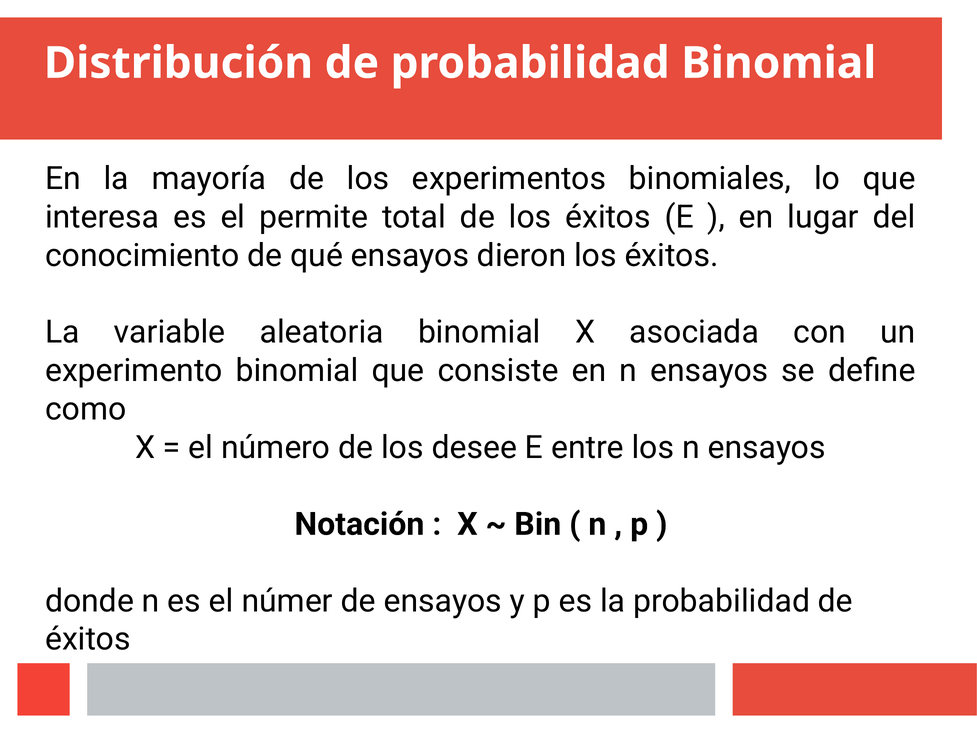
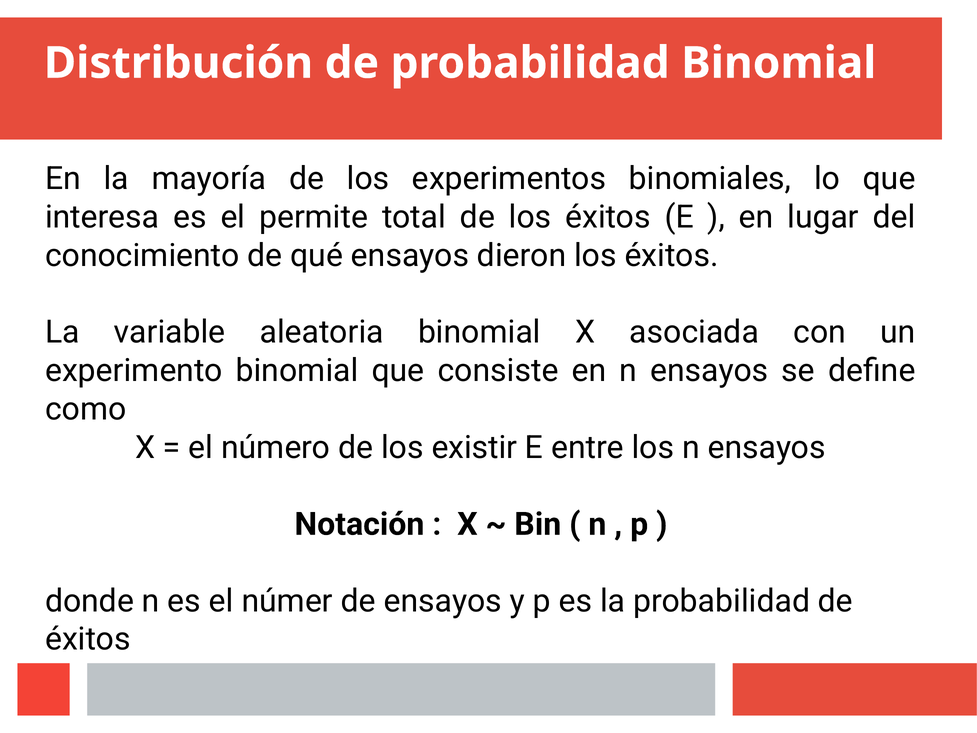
desee: desee -> existir
